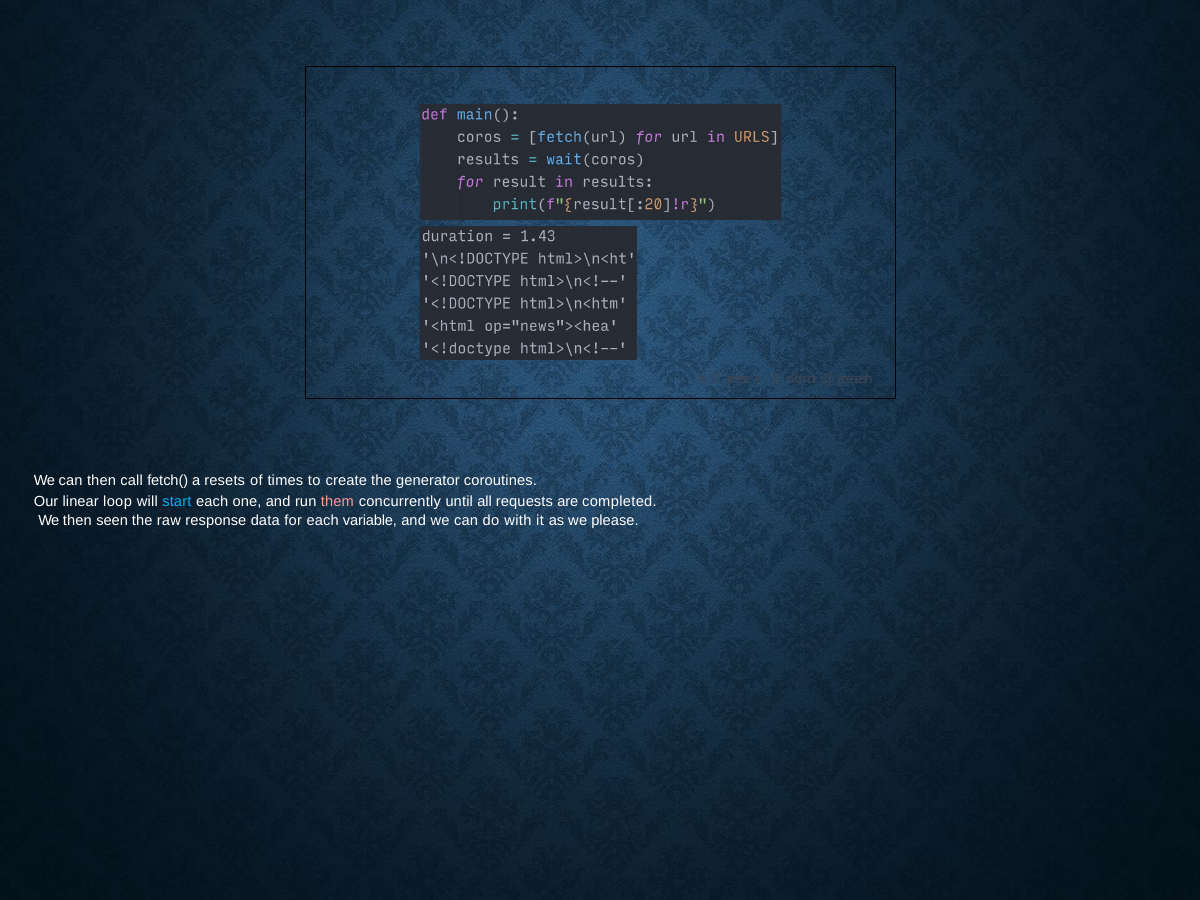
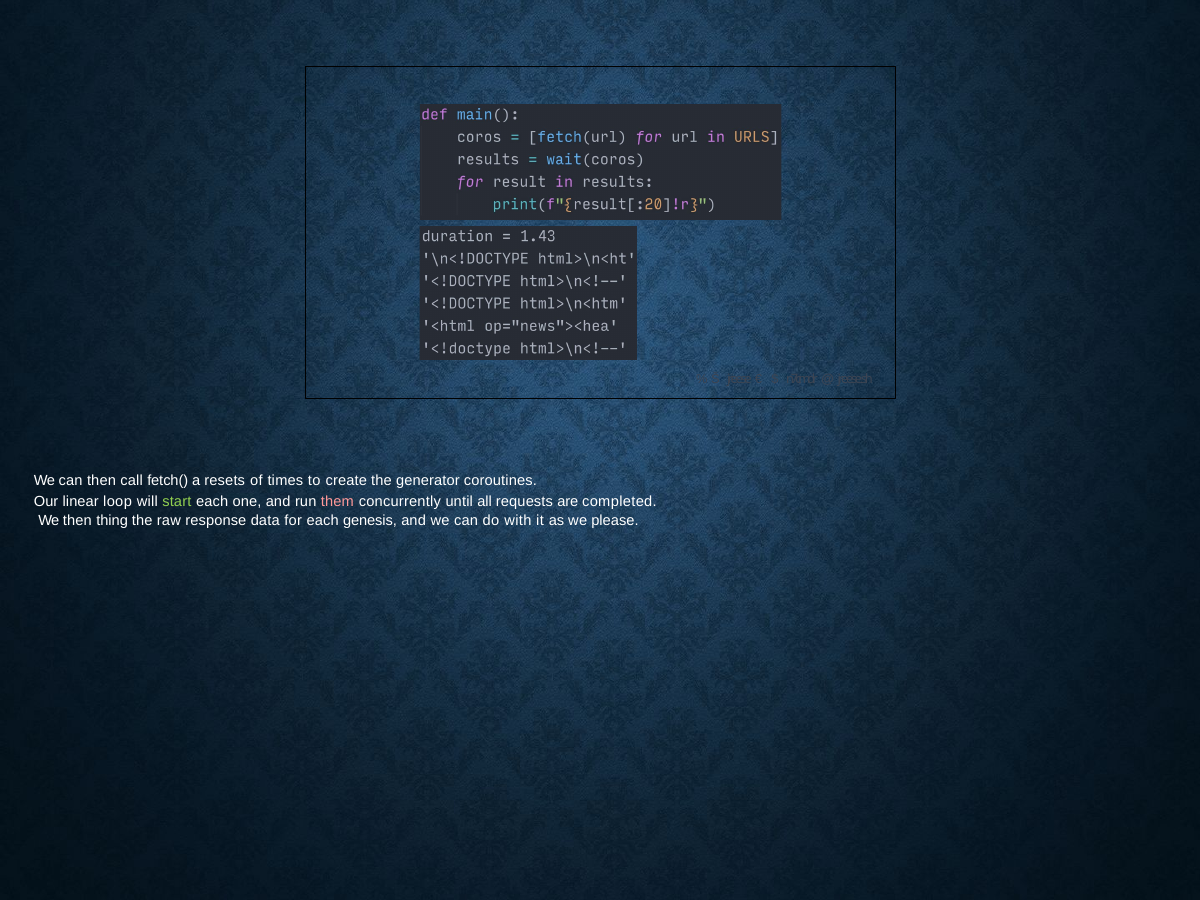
start colour: light blue -> light green
seen: seen -> thing
variable: variable -> genesis
